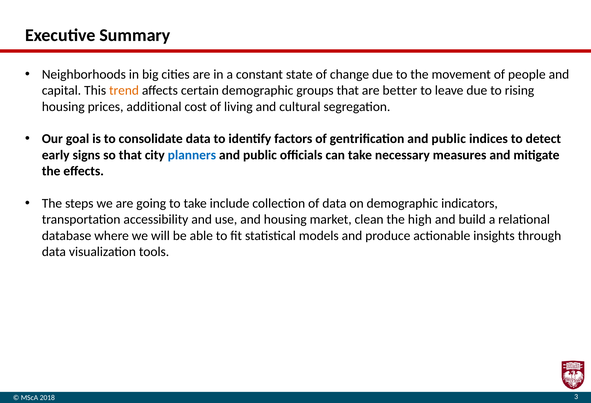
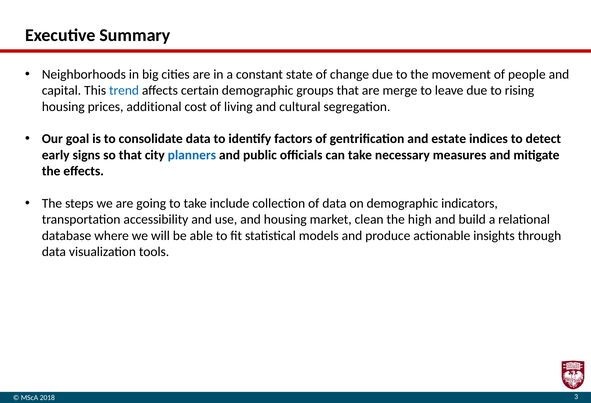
trend colour: orange -> blue
better: better -> merge
gentrification and public: public -> estate
